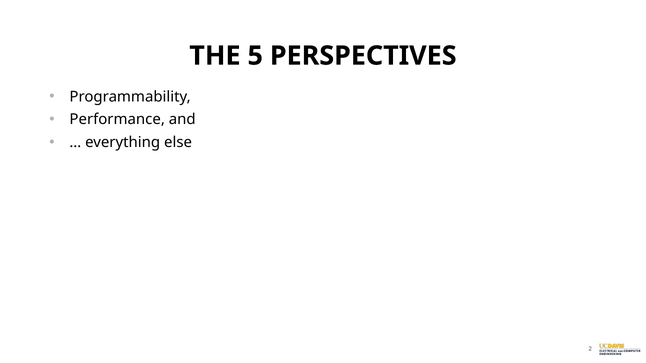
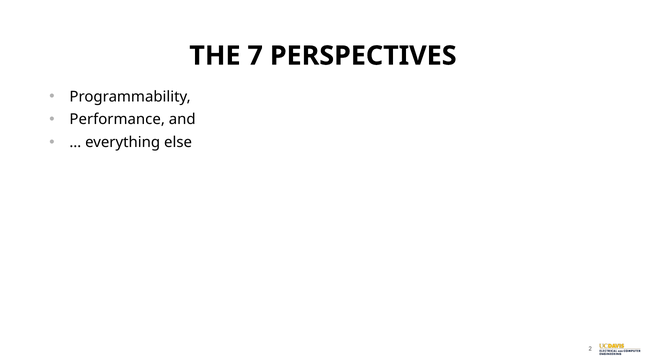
5: 5 -> 7
